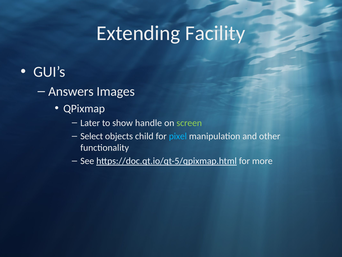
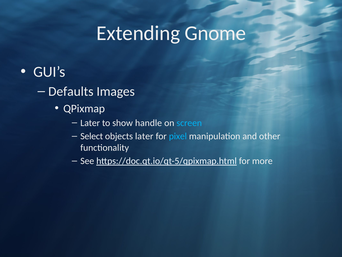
Facility: Facility -> Gnome
Answers: Answers -> Defaults
screen colour: light green -> light blue
objects child: child -> later
